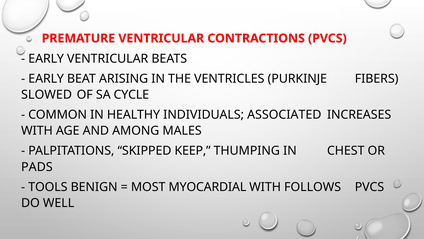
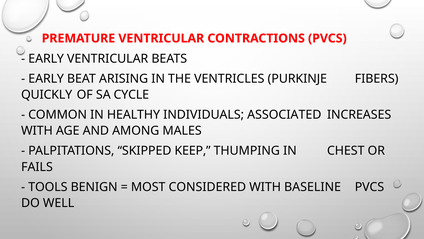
SLOWED: SLOWED -> QUICKLY
PADS: PADS -> FAILS
MYOCARDIAL: MYOCARDIAL -> CONSIDERED
FOLLOWS: FOLLOWS -> BASELINE
